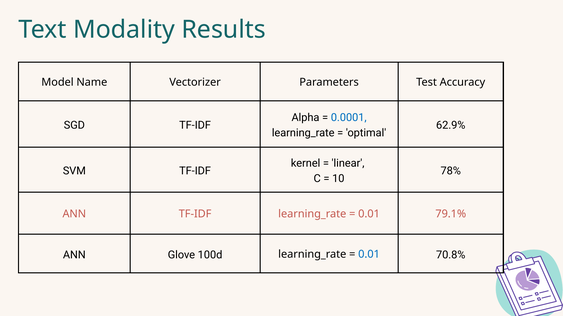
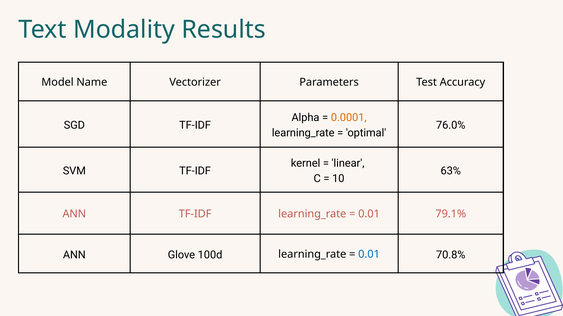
0.0001 colour: blue -> orange
62.9%: 62.9% -> 76.0%
78%: 78% -> 63%
